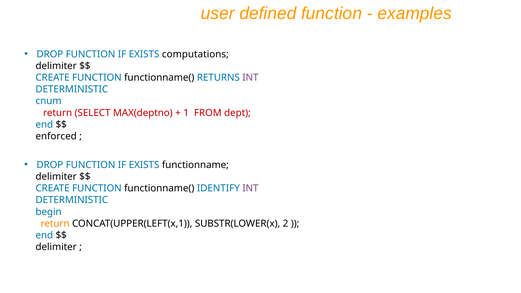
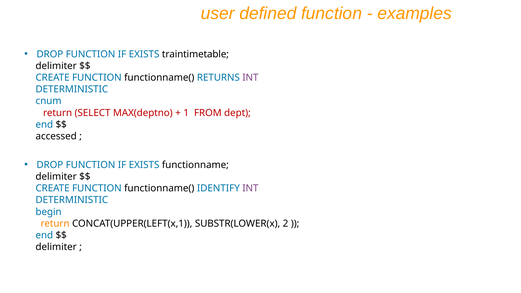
computations: computations -> traintimetable
enforced: enforced -> accessed
